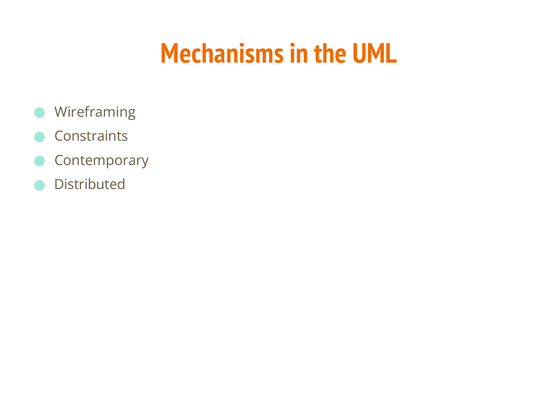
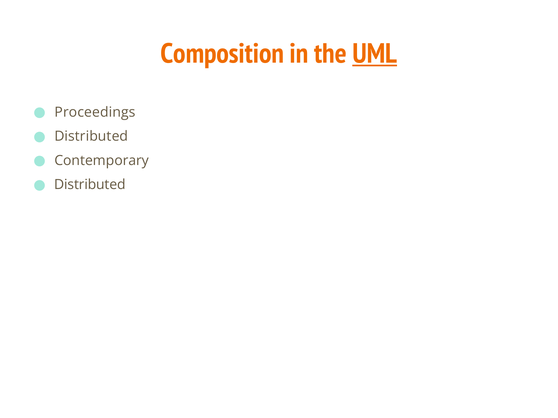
Mechanisms: Mechanisms -> Composition
UML underline: none -> present
Wireframing: Wireframing -> Proceedings
Constraints at (91, 136): Constraints -> Distributed
